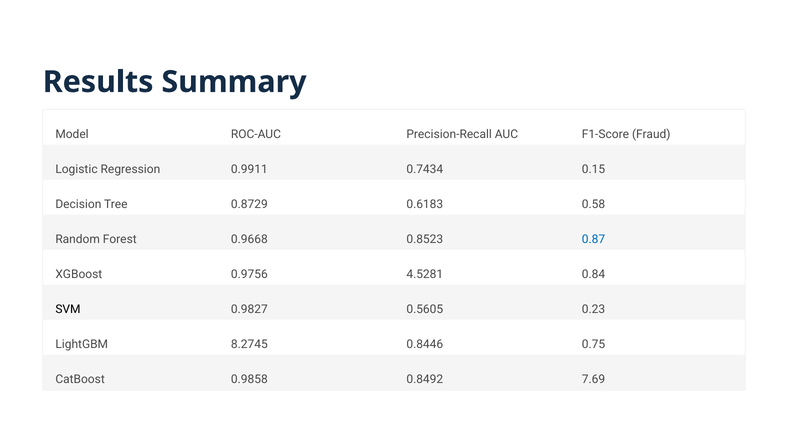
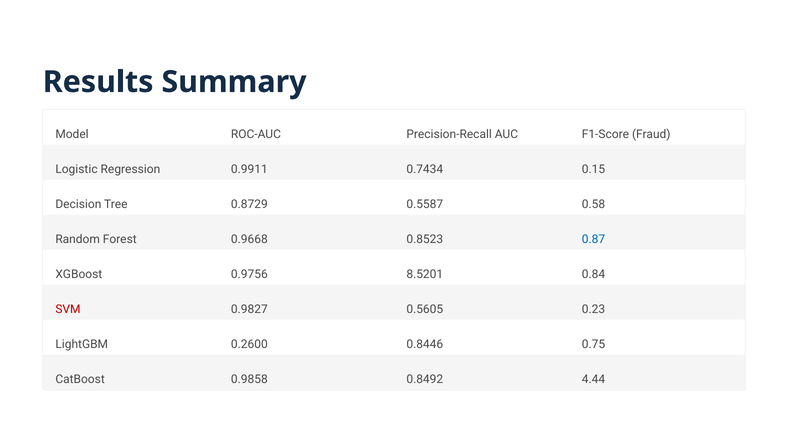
0.6183: 0.6183 -> 0.5587
4.5281: 4.5281 -> 8.5201
SVM colour: black -> red
8.2745: 8.2745 -> 0.2600
7.69: 7.69 -> 4.44
